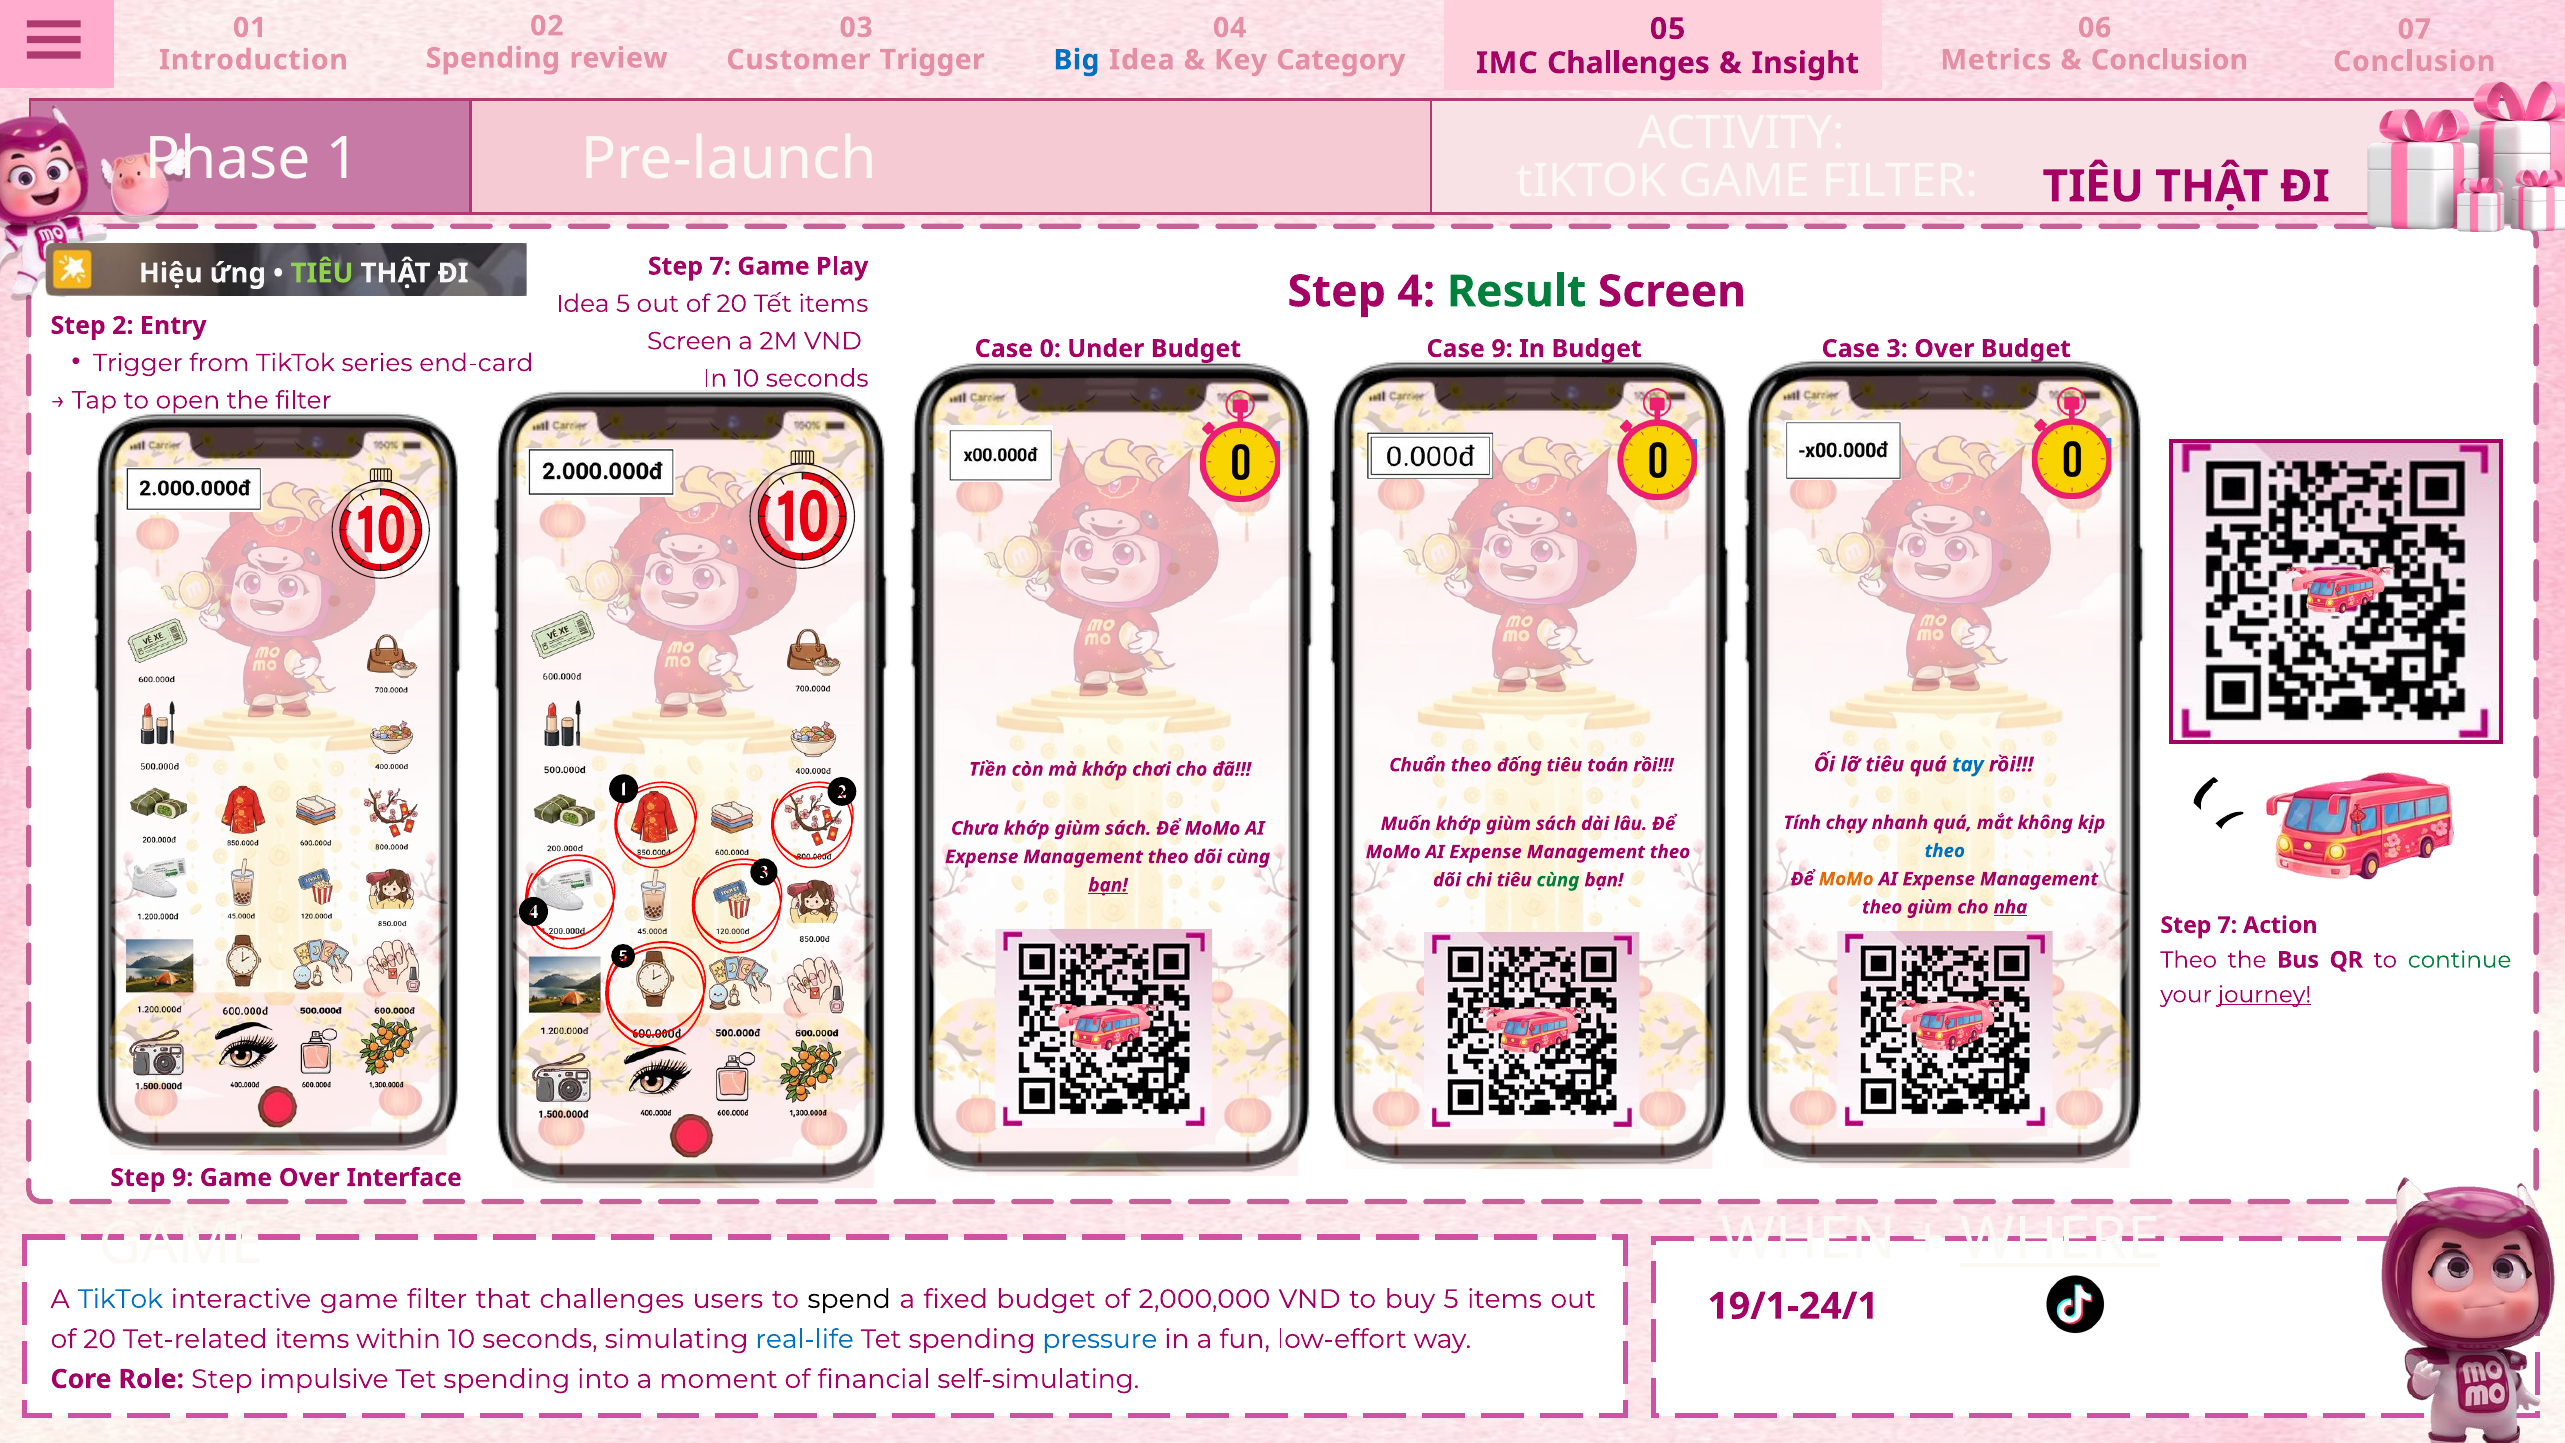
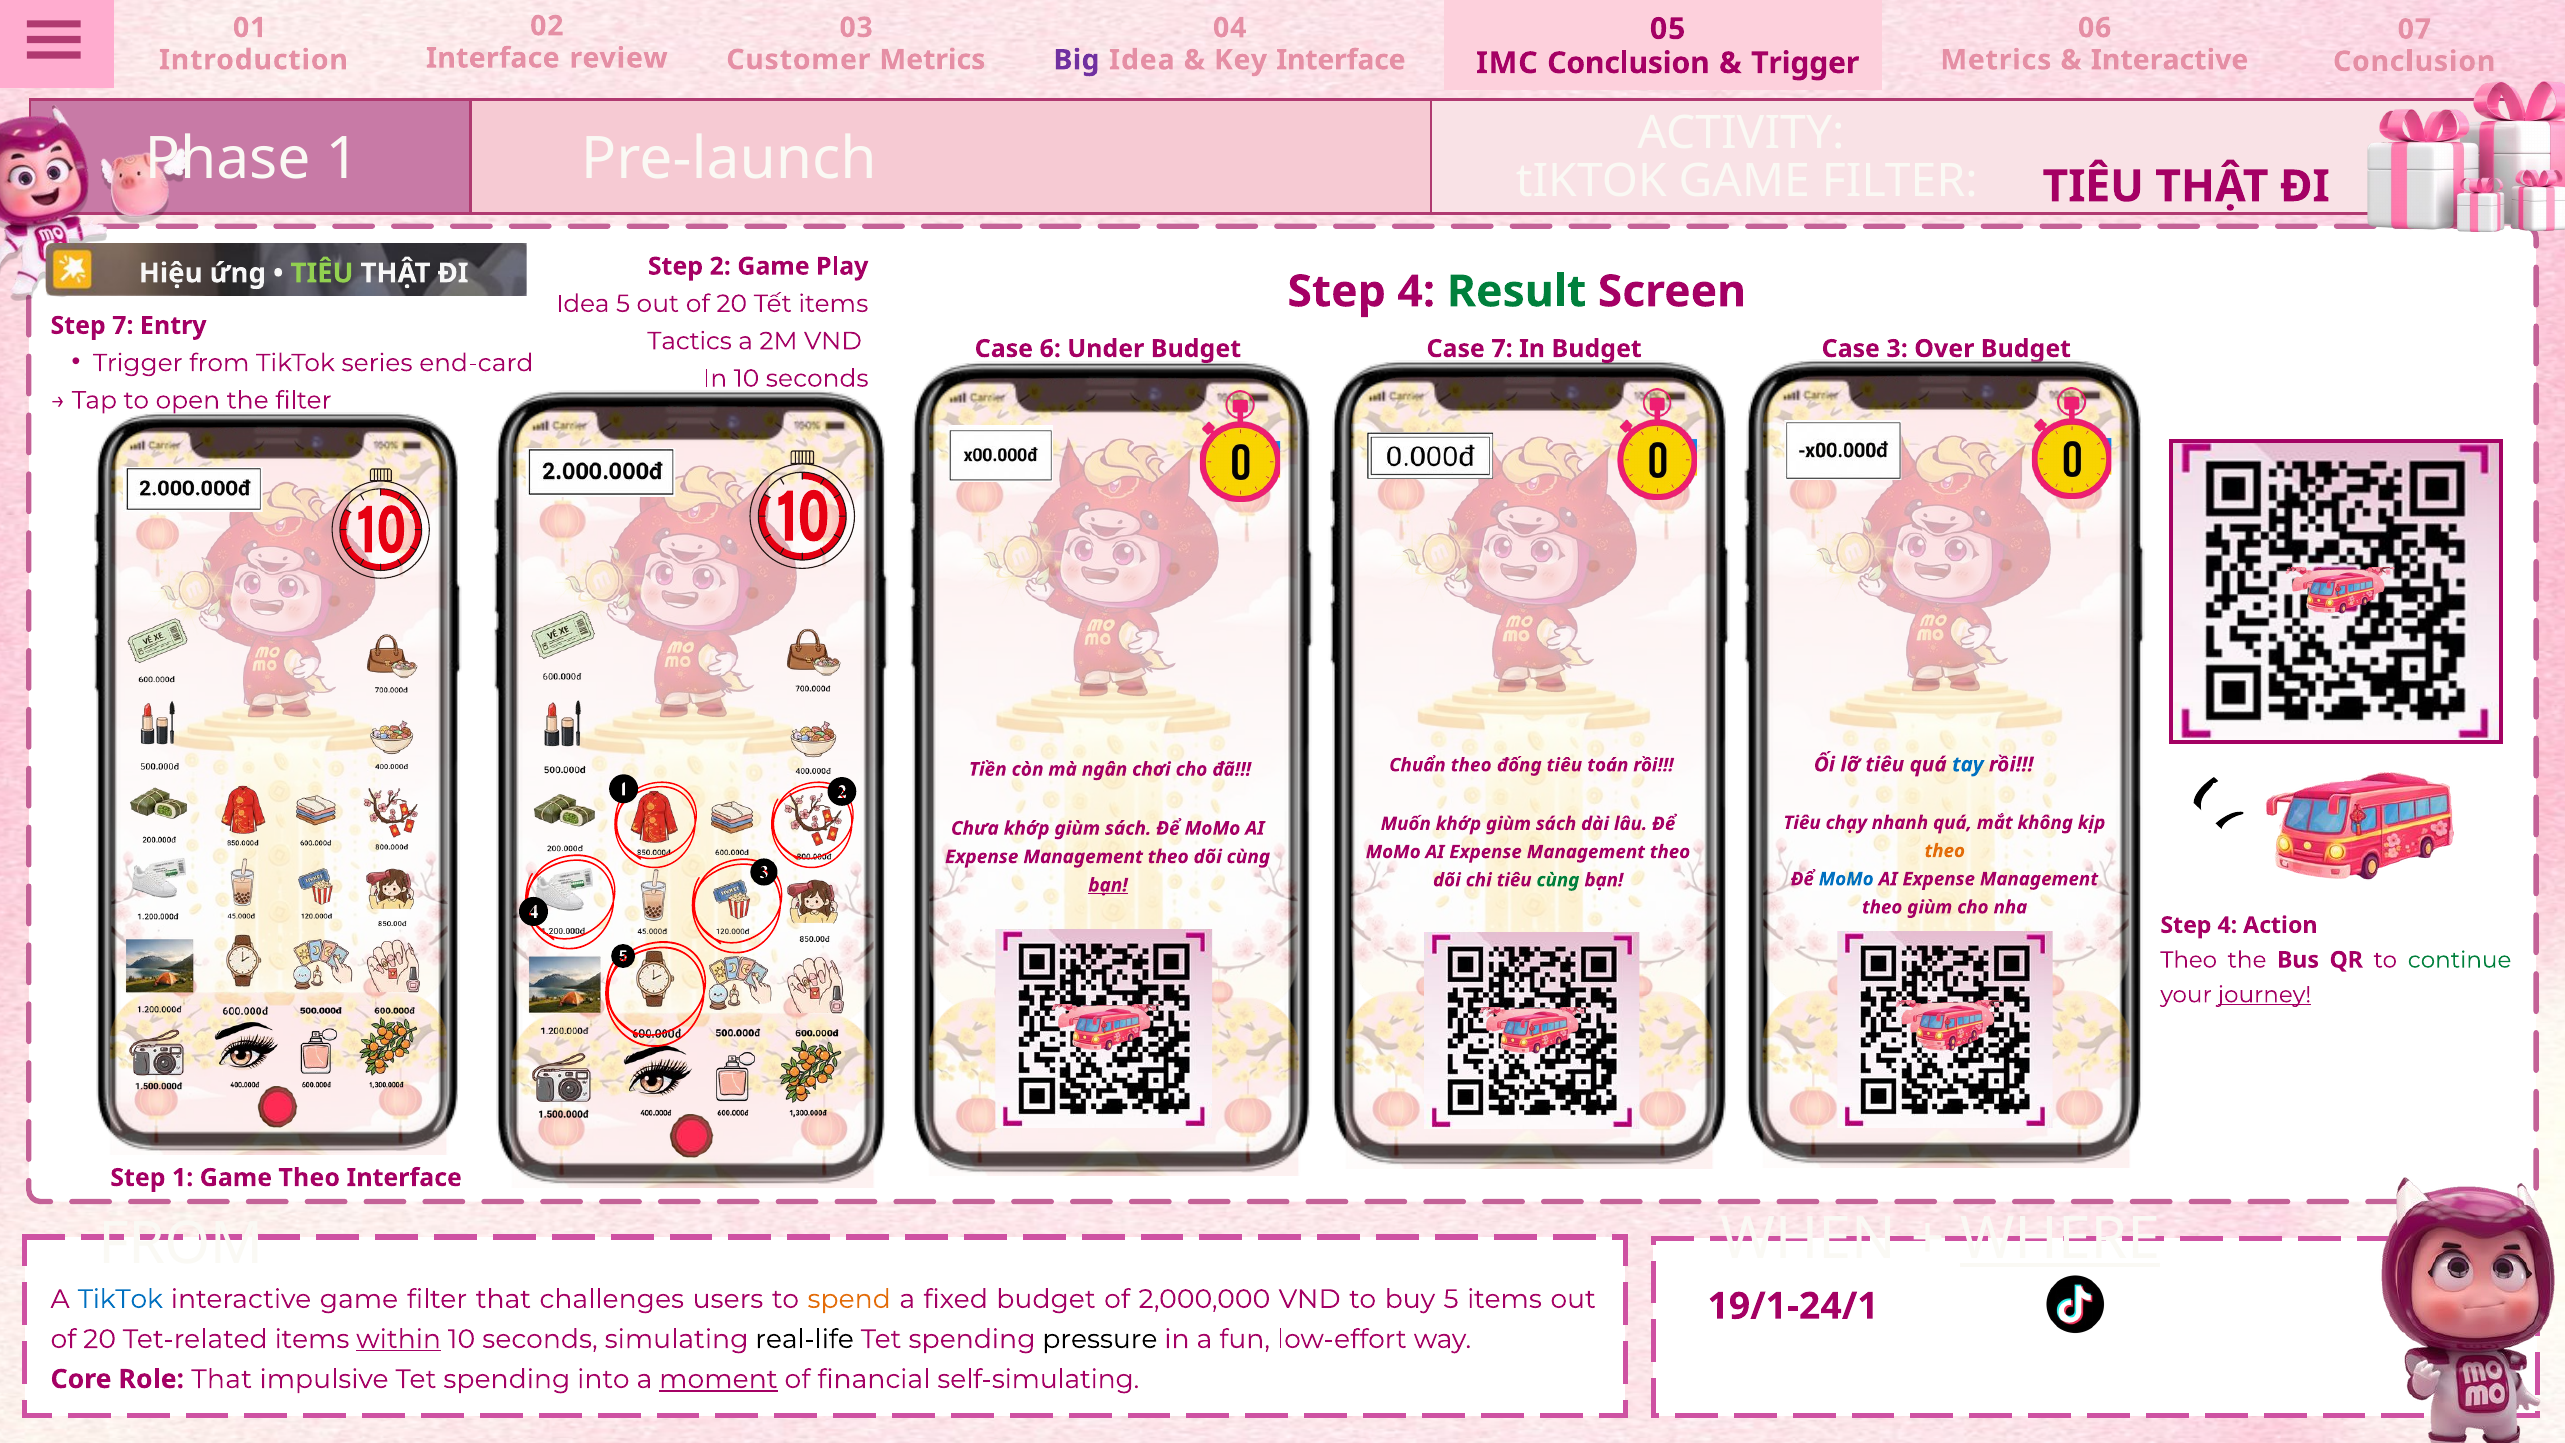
Spending at (493, 58): Spending -> Interface
Customer Trigger: Trigger -> Metrics
Big colour: blue -> purple
Key Category: Category -> Interface
Conclusion at (2169, 60): Conclusion -> Interactive
IMC Challenges: Challenges -> Conclusion
Insight at (1805, 63): Insight -> Trigger
7 at (720, 266): 7 -> 2
Step 2: 2 -> 7
Screen at (690, 341): Screen -> Tactics
0: 0 -> 6
Case 9: 9 -> 7
mà khớp: khớp -> ngân
Tính at (1802, 823): Tính -> Tiêu
theo at (1945, 851) colour: blue -> orange
MoMo at (1846, 879) colour: orange -> blue
nha underline: present -> none
7 at (2227, 925): 7 -> 4
Step 9: 9 -> 1
Game Over: Over -> Theo
GAME at (181, 1244): GAME -> FROM
spend colour: black -> orange
within underline: none -> present
real-life colour: blue -> black
pressure colour: blue -> black
Role Step: Step -> That
moment underline: none -> present
